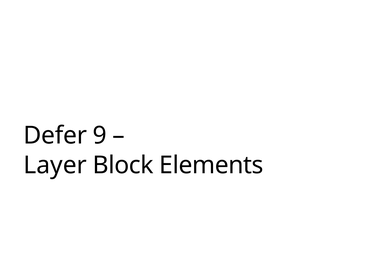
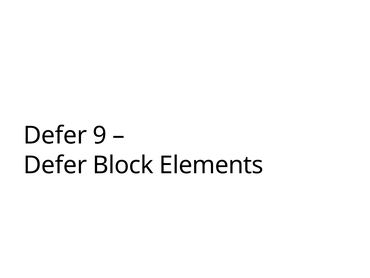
Layer at (55, 165): Layer -> Defer
